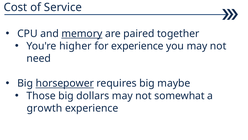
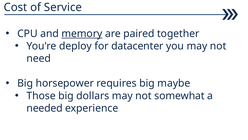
higher: higher -> deploy
for experience: experience -> datacenter
horsepower underline: present -> none
growth: growth -> needed
